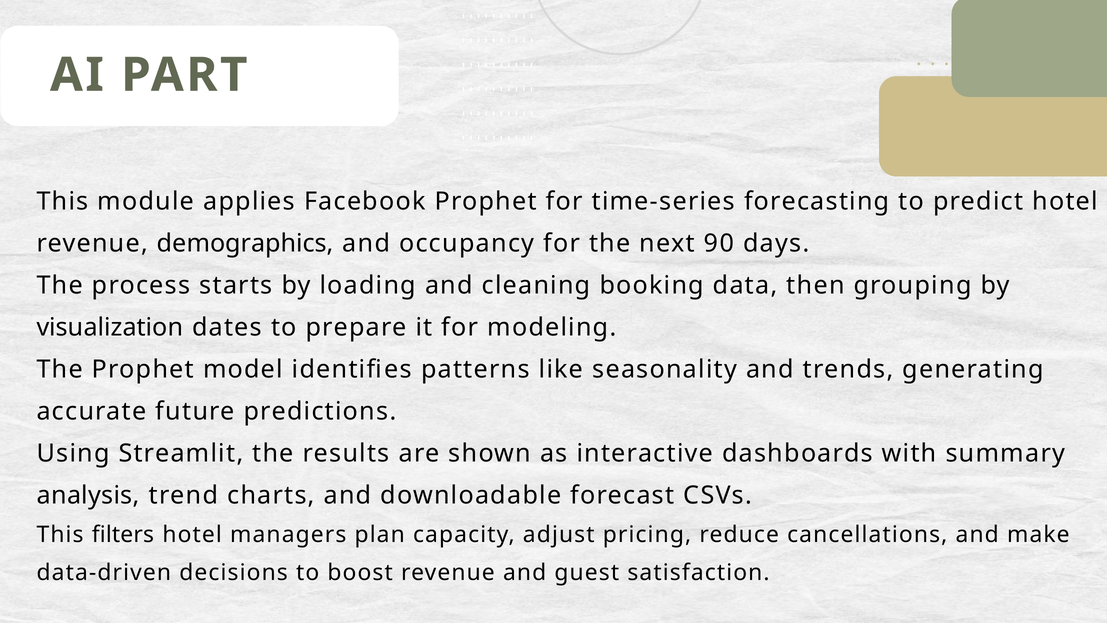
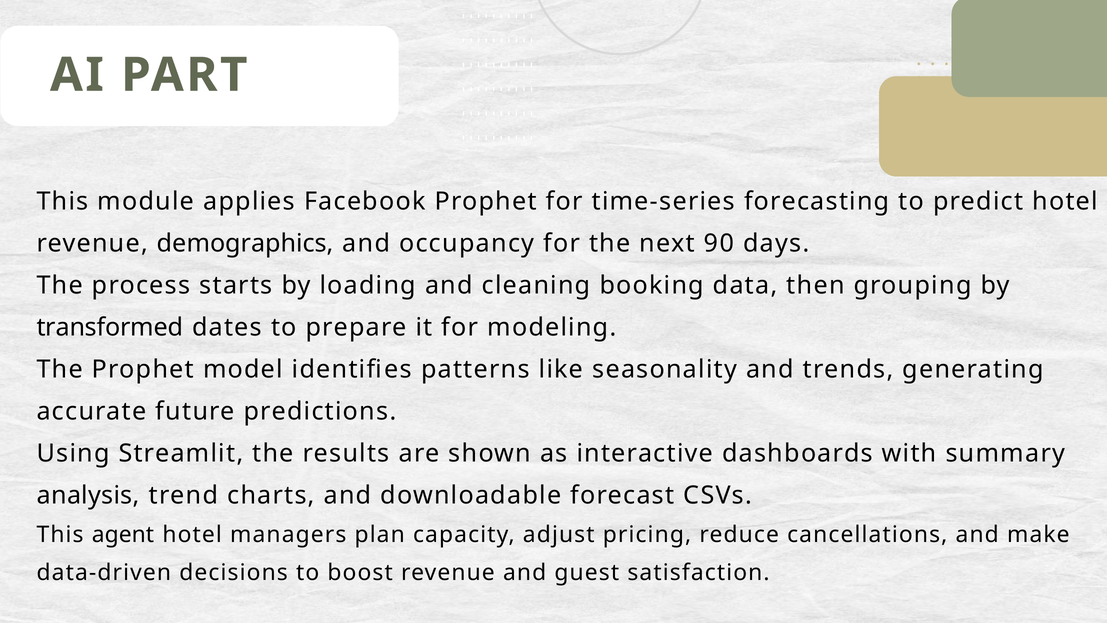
visualization: visualization -> transformed
filters: filters -> agent
